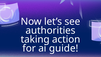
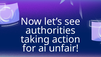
guide: guide -> unfair
